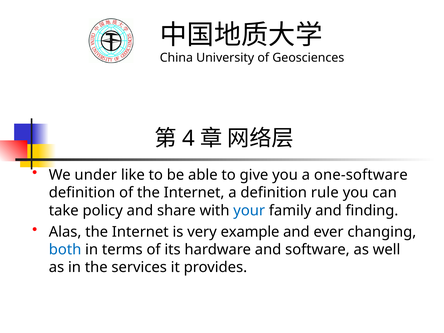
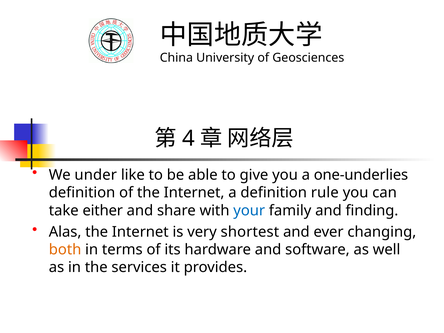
one-software: one-software -> one-underlies
policy: policy -> either
example: example -> shortest
both colour: blue -> orange
